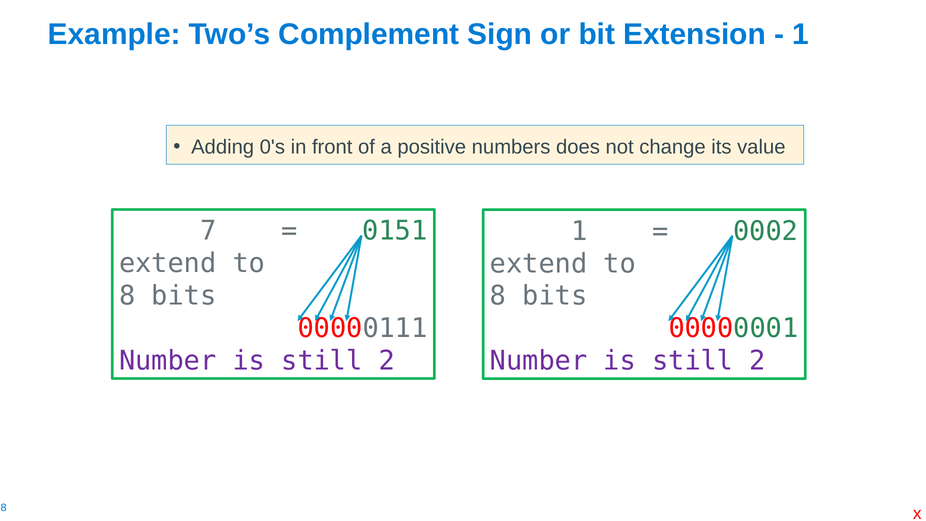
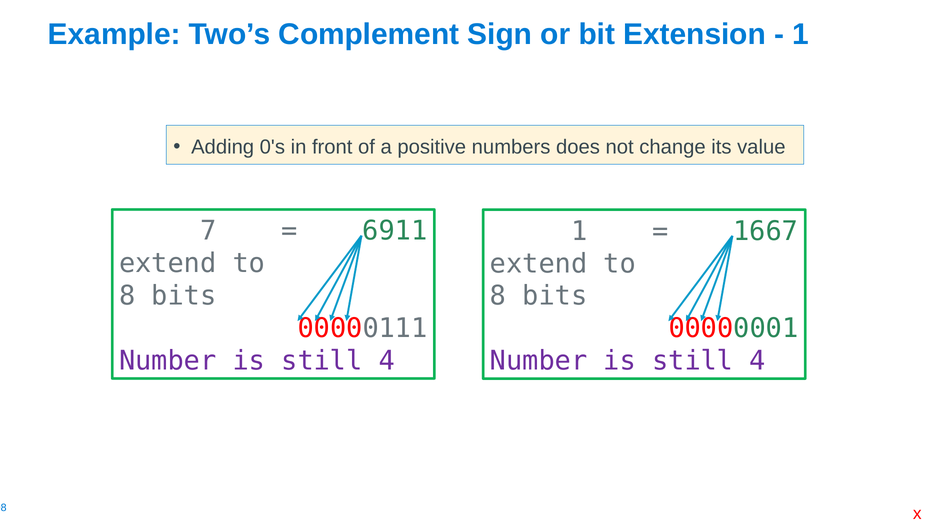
0151: 0151 -> 6911
0002: 0002 -> 1667
2 at (387, 361): 2 -> 4
2 at (758, 361): 2 -> 4
